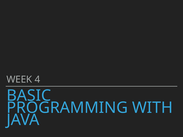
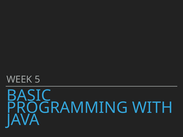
4: 4 -> 5
